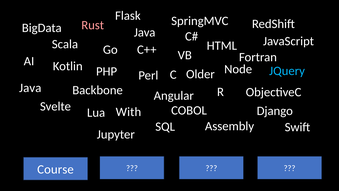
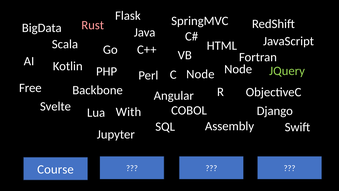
JQuery colour: light blue -> light green
PHP Older: Older -> Node
Java at (30, 88): Java -> Free
